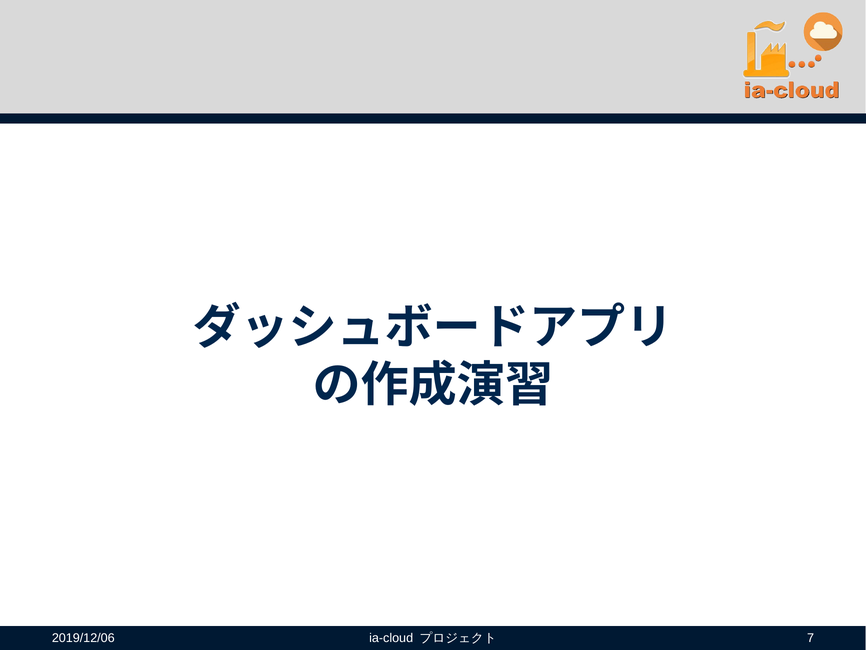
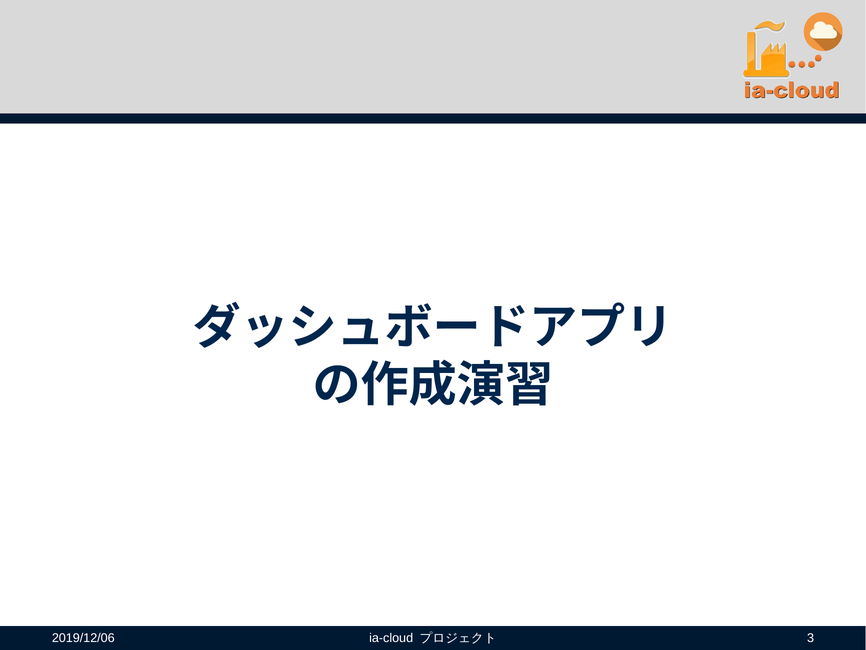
7: 7 -> 3
